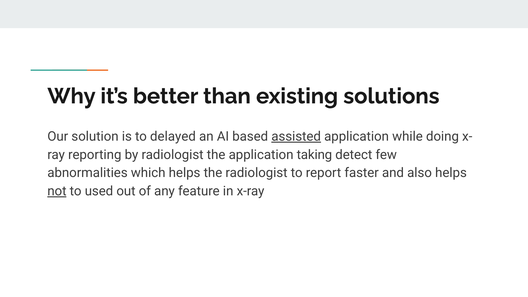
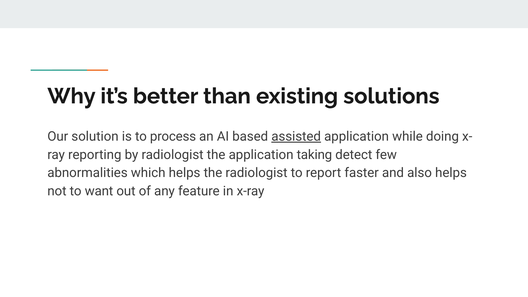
delayed: delayed -> process
not underline: present -> none
used: used -> want
